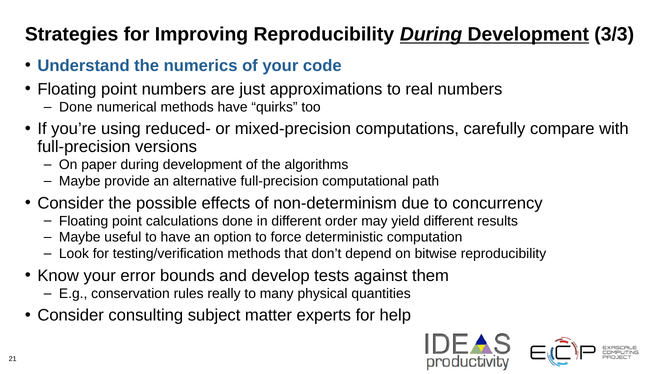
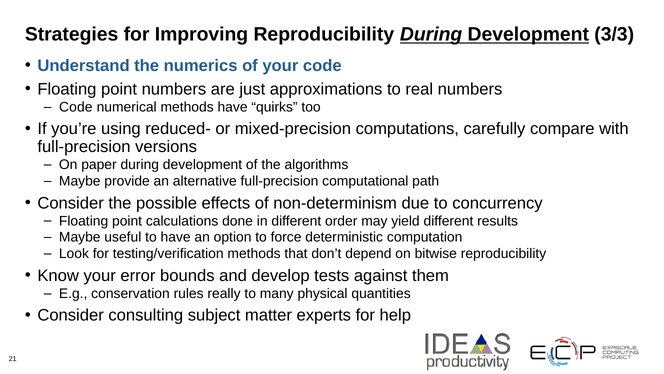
Done at (76, 107): Done -> Code
